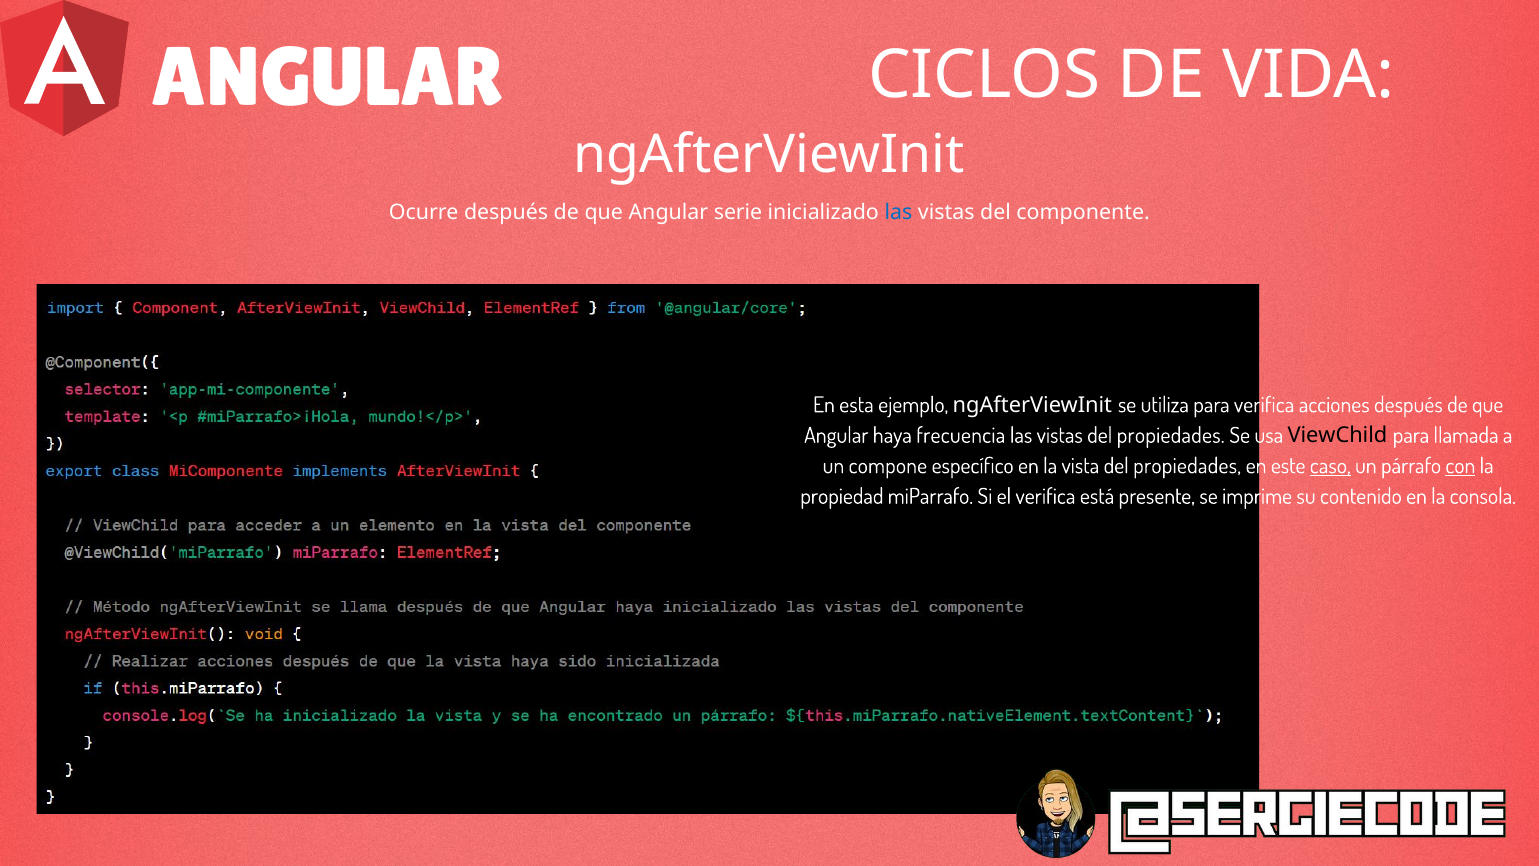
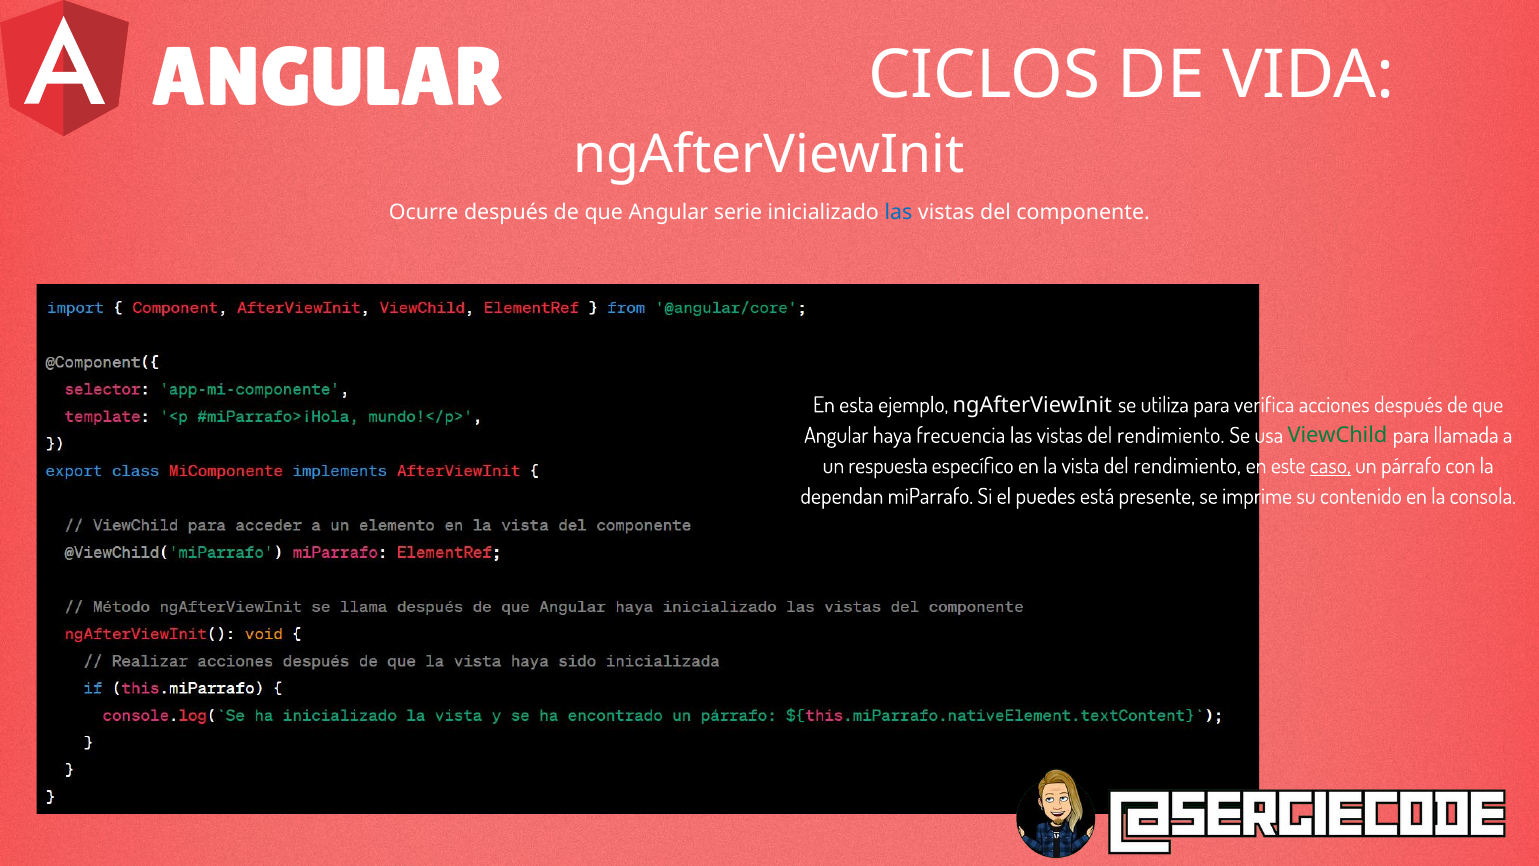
vistas del propiedades: propiedades -> rendimiento
ViewChild colour: black -> green
compone: compone -> respuesta
vista del propiedades: propiedades -> rendimiento
con underline: present -> none
propiedad: propiedad -> dependan
el verifica: verifica -> puedes
